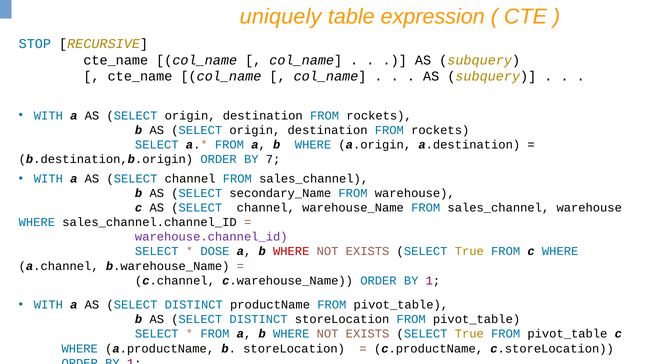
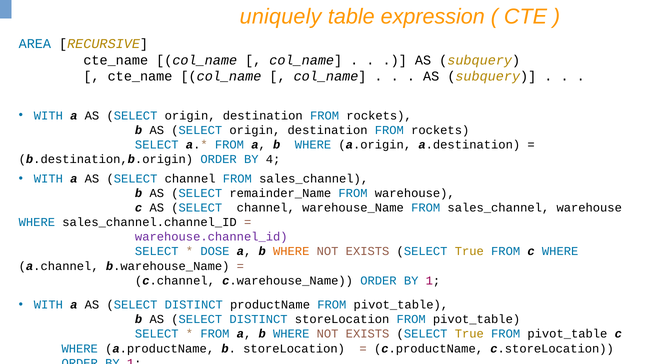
STOP: STOP -> AREA
7: 7 -> 4
secondary_Name: secondary_Name -> remainder_Name
WHERE at (291, 251) colour: red -> orange
